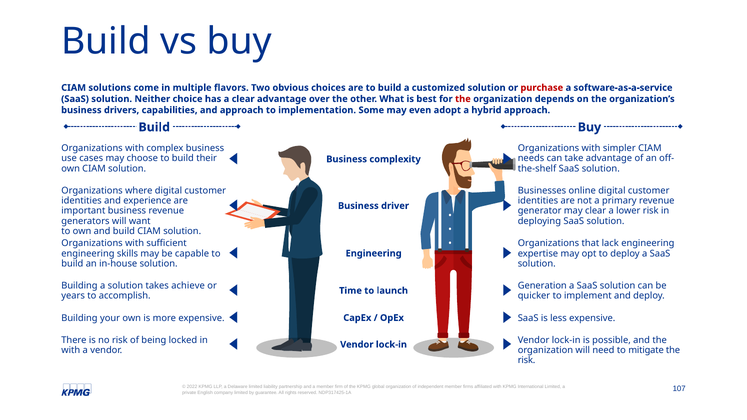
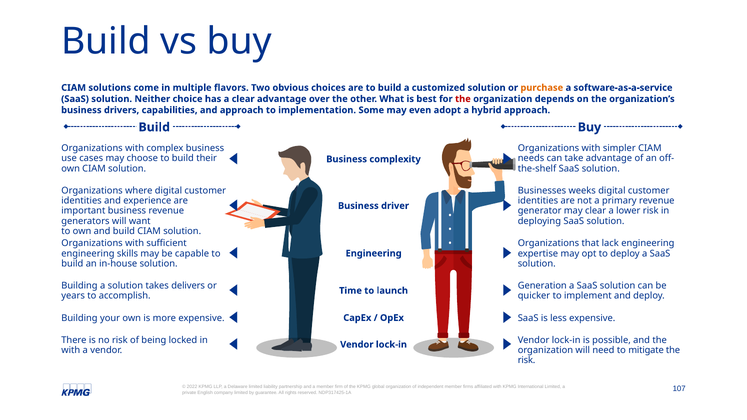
purchase colour: red -> orange
online: online -> weeks
achieve: achieve -> delivers
